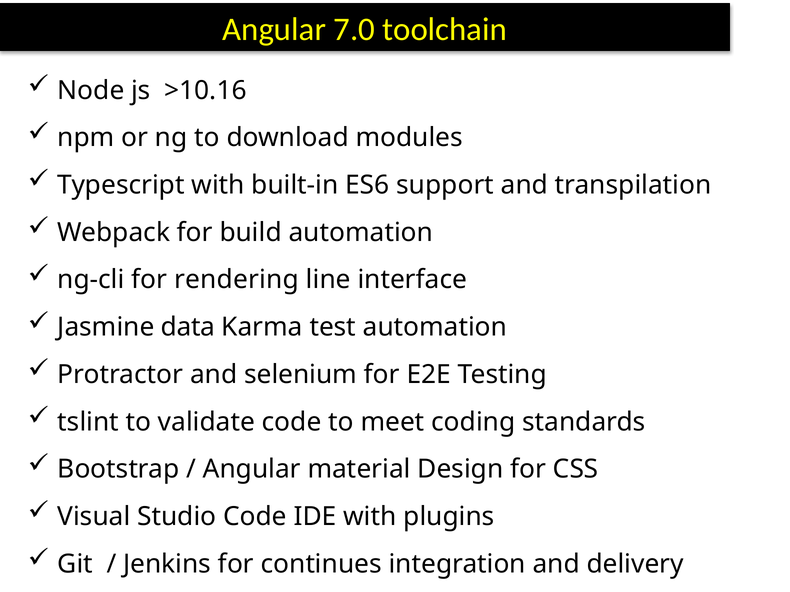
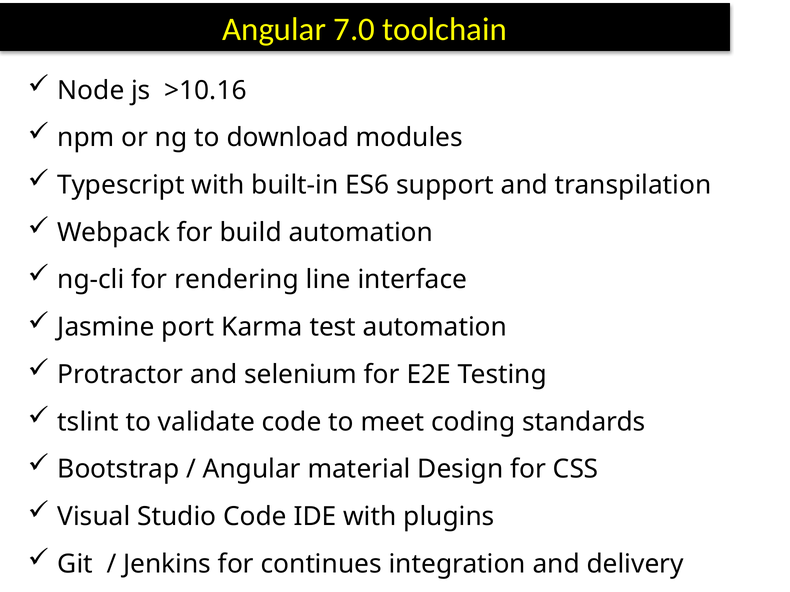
data: data -> port
